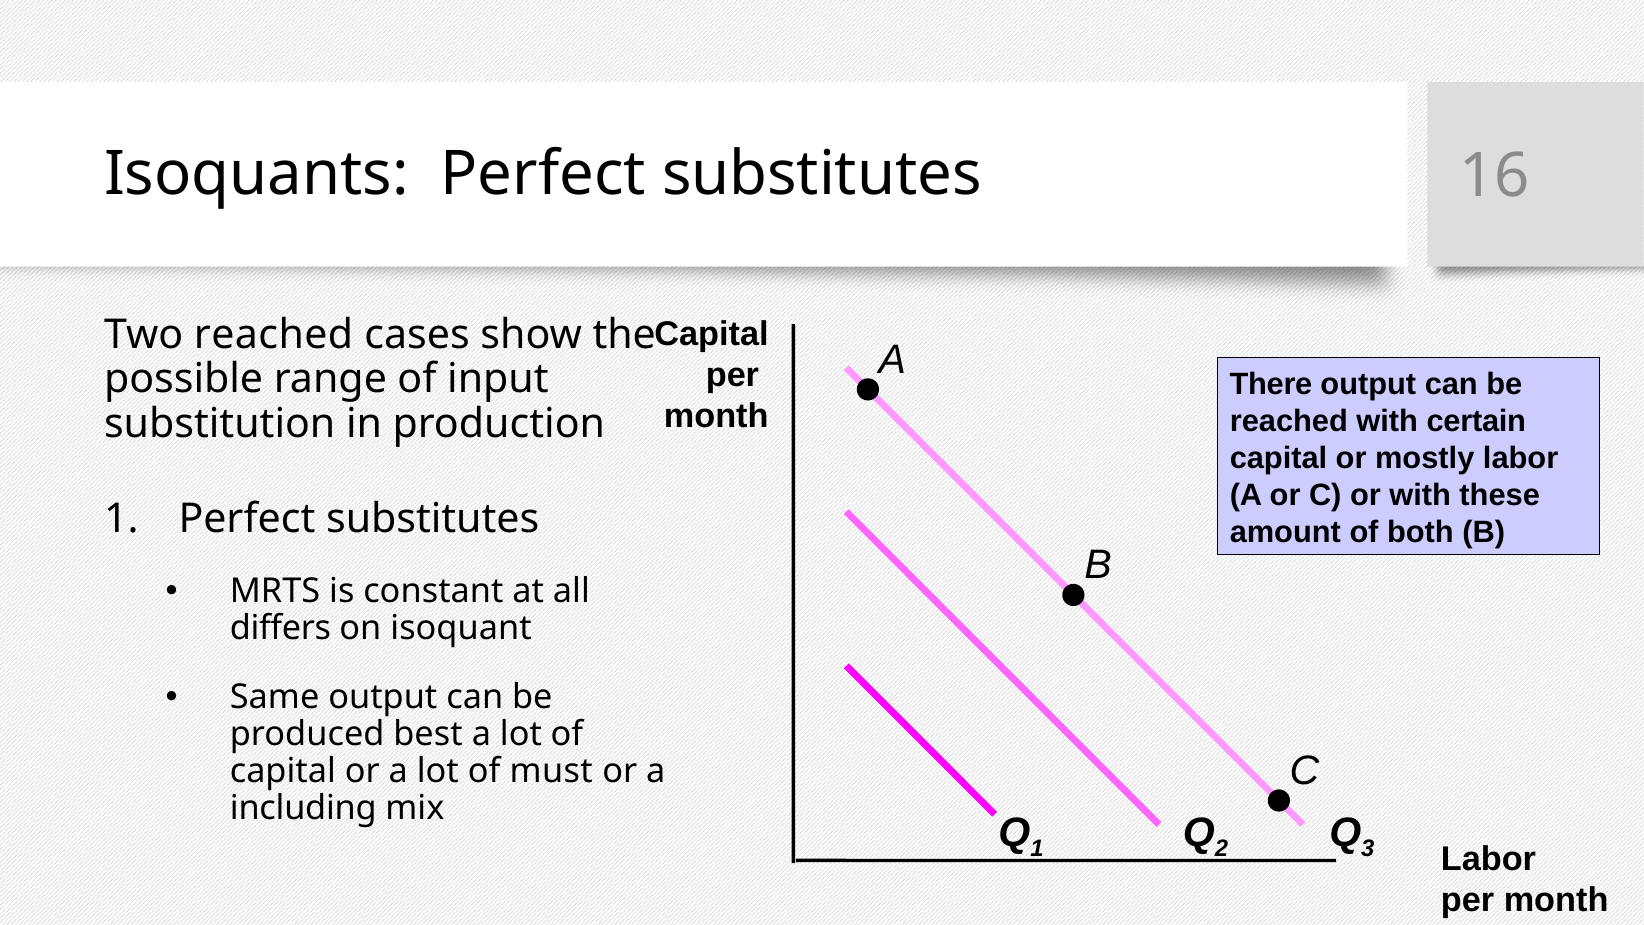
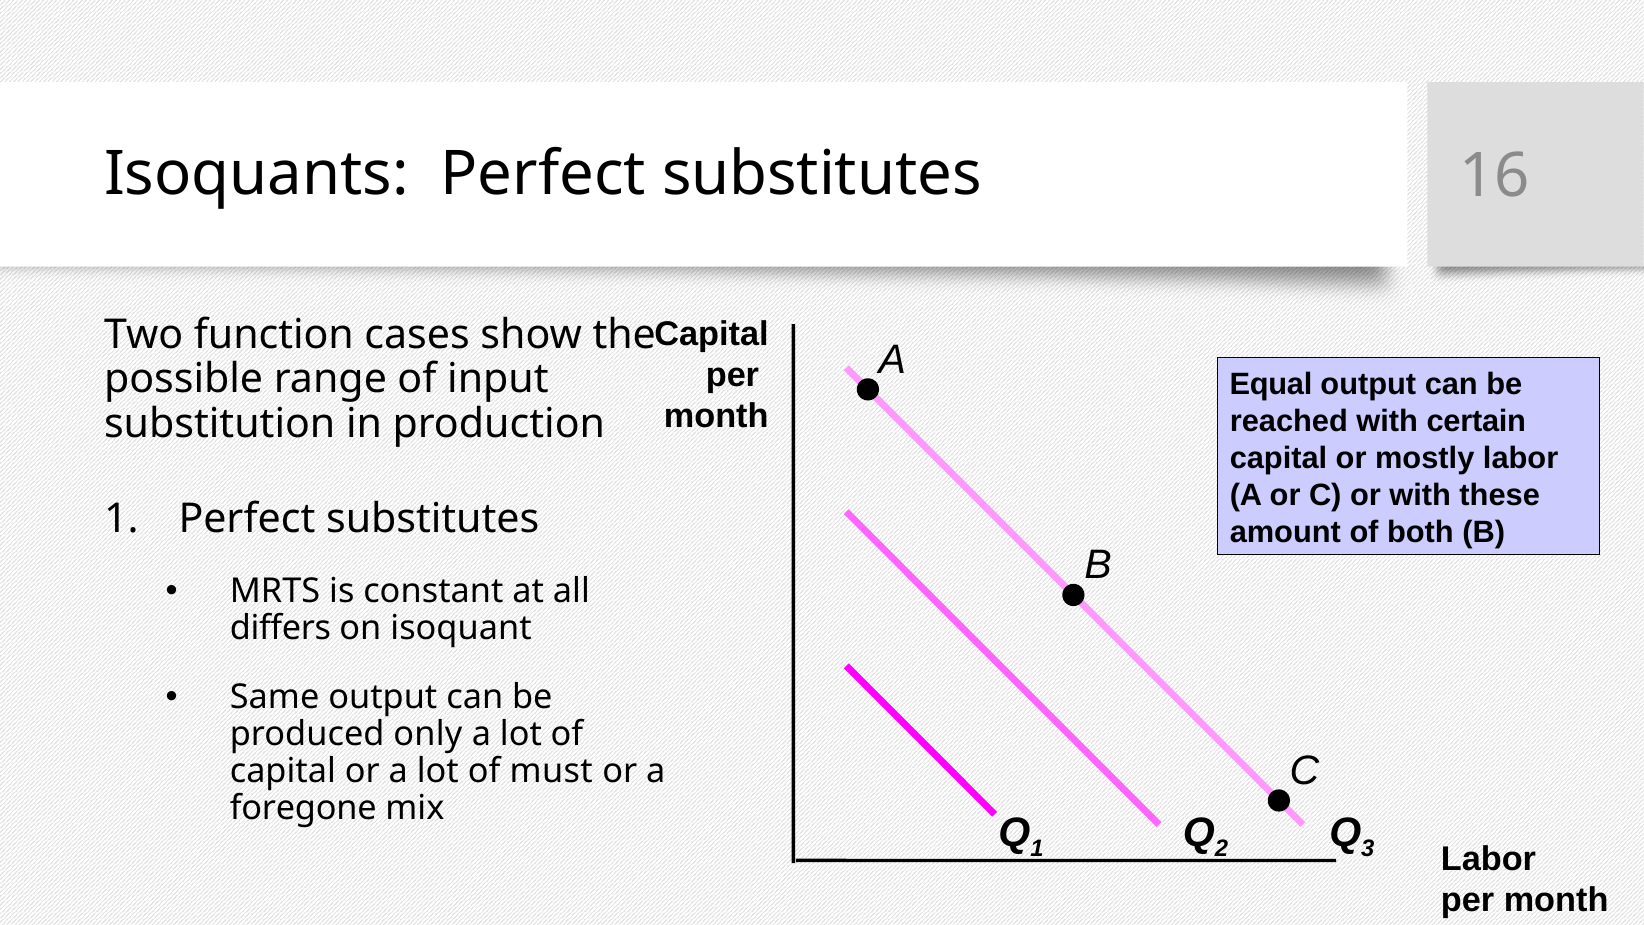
Two reached: reached -> function
There: There -> Equal
best: best -> only
including: including -> foregone
